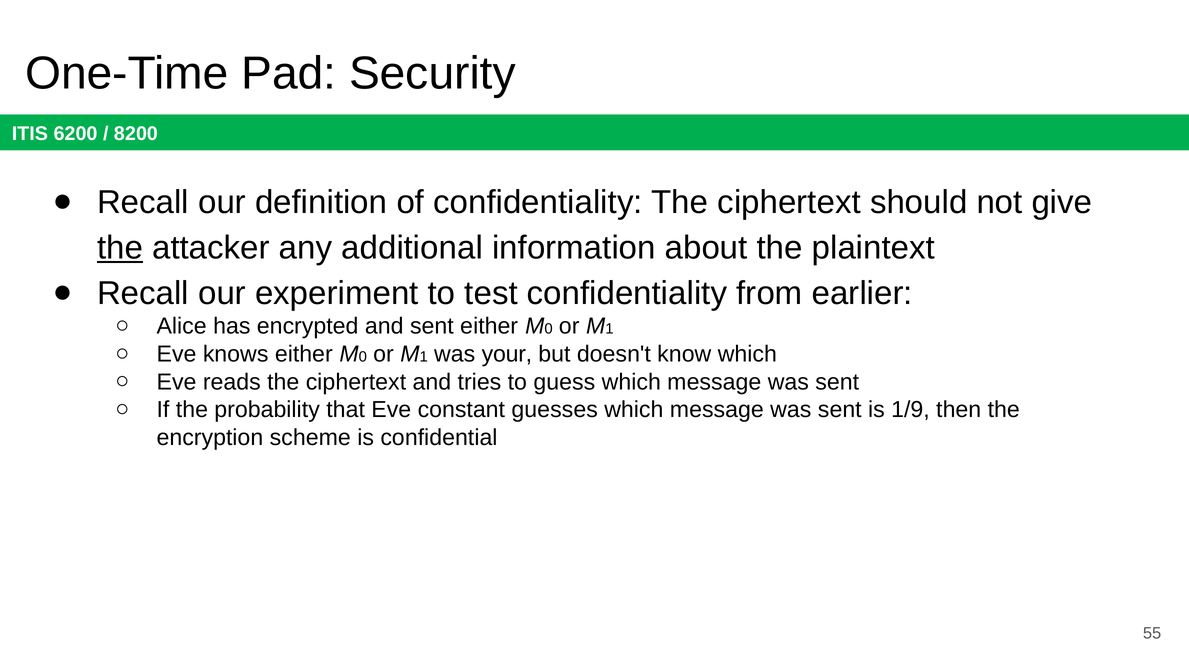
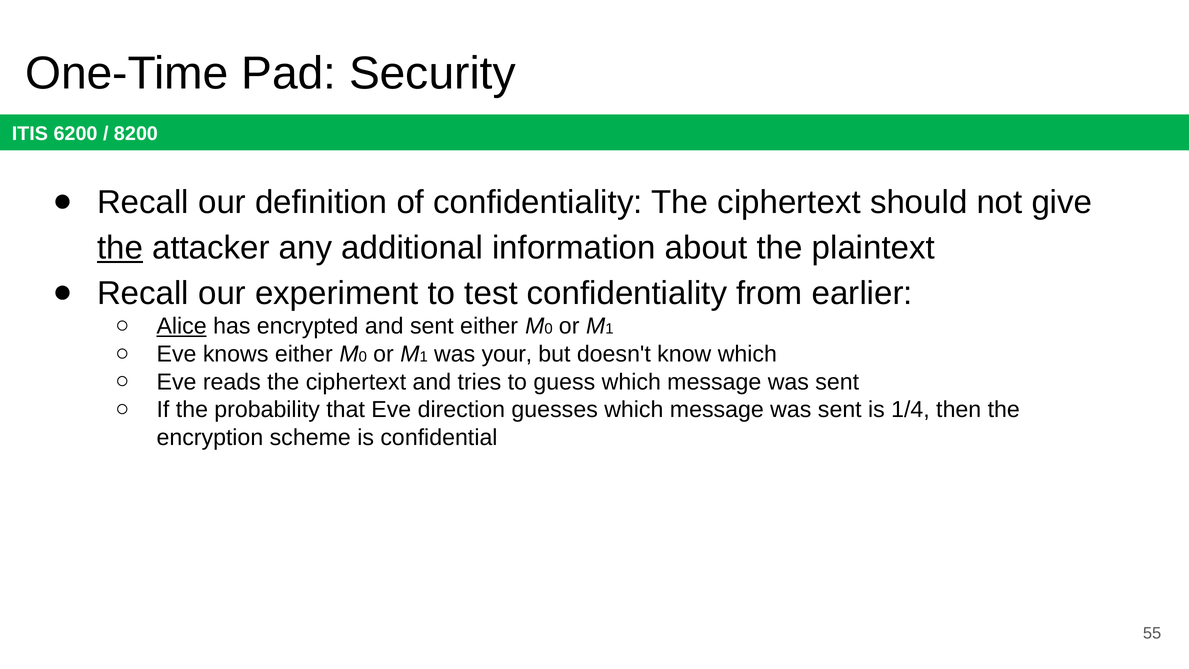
Alice underline: none -> present
constant: constant -> direction
1/9: 1/9 -> 1/4
